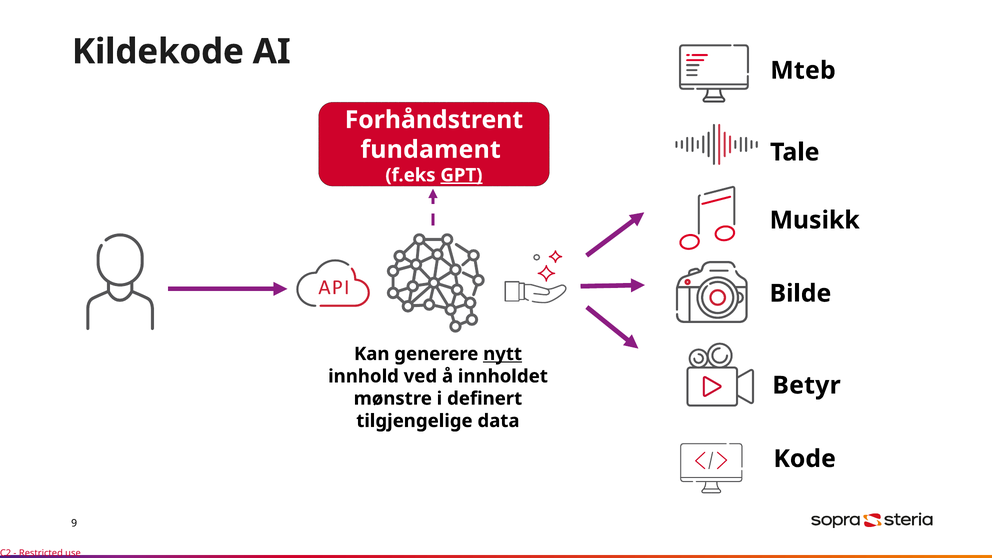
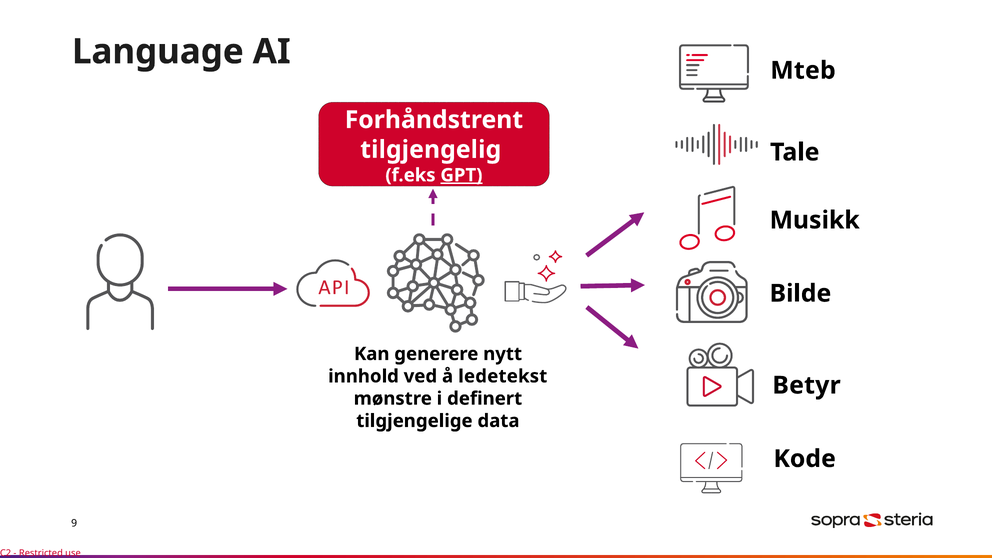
Kildekode: Kildekode -> Language
fundament: fundament -> tilgjengelig
nytt underline: present -> none
innholdet: innholdet -> ledetekst
